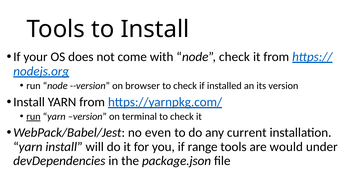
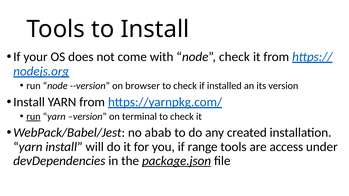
even: even -> abab
current: current -> created
would: would -> access
package.json underline: none -> present
